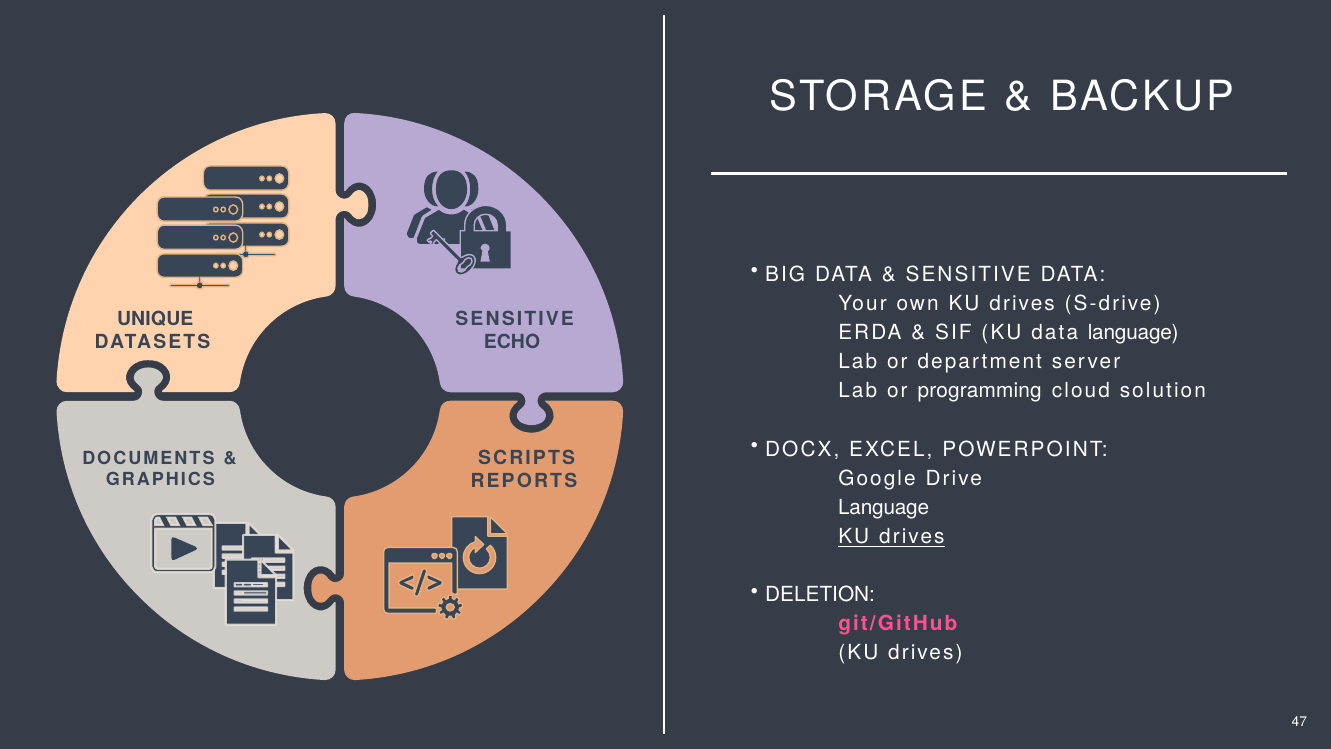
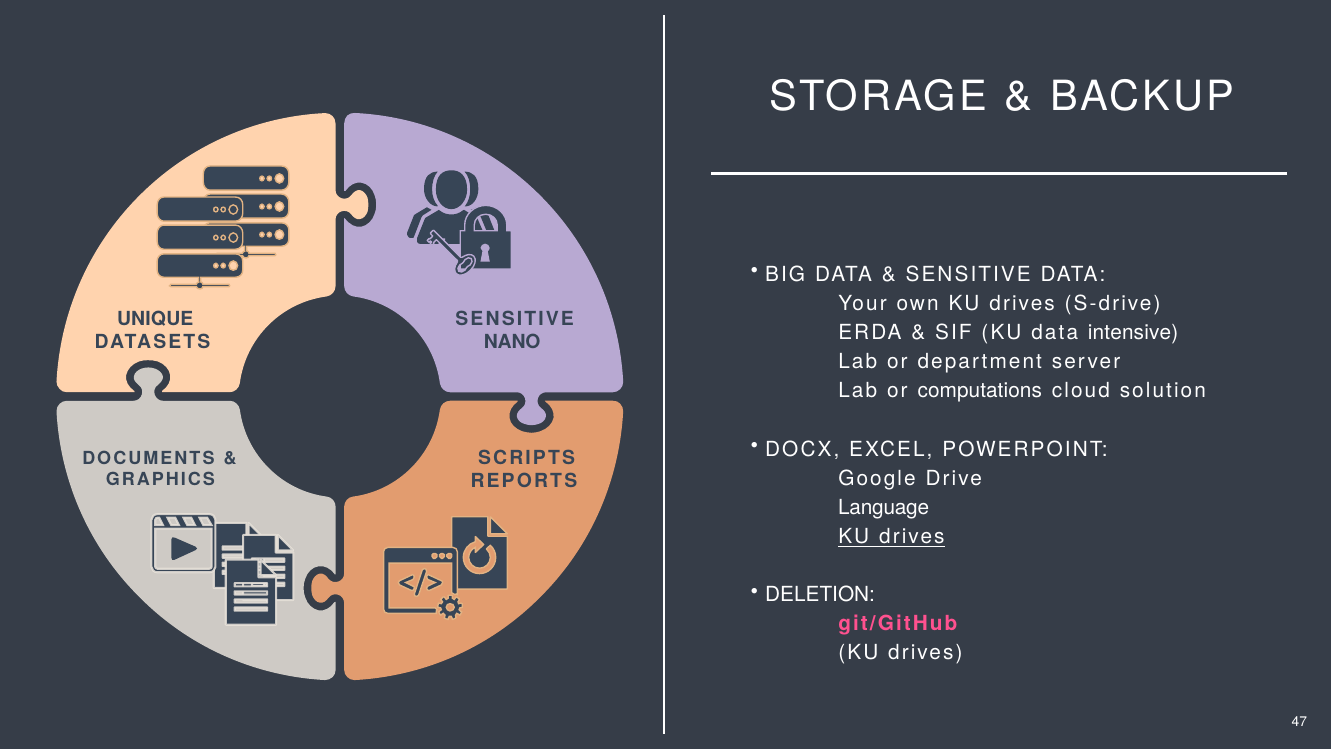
data language: language -> intensive
ECHO: ECHO -> NANO
programming: programming -> computations
